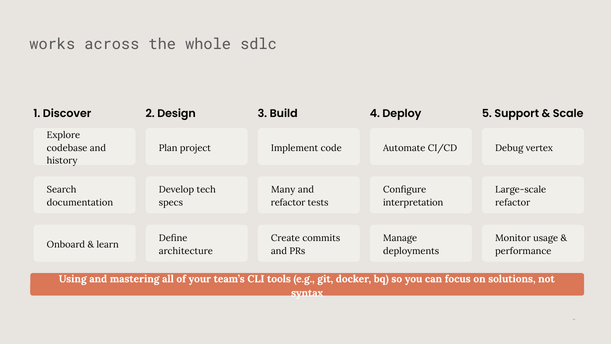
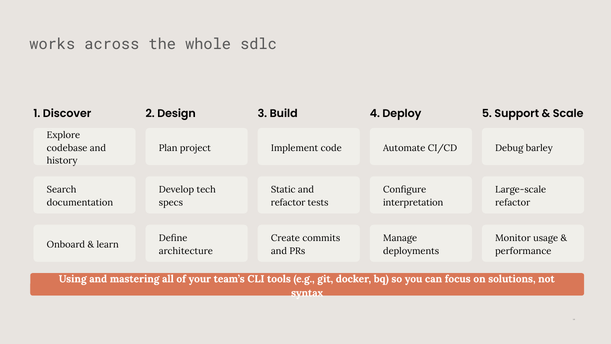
vertex: vertex -> barley
Many: Many -> Static
